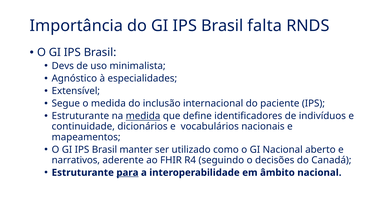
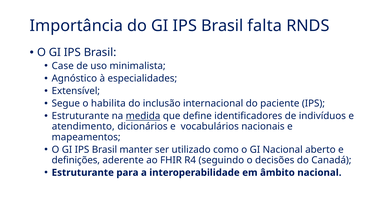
Devs: Devs -> Case
o medida: medida -> habilita
continuidade: continuidade -> atendimento
narrativos: narrativos -> definições
para underline: present -> none
